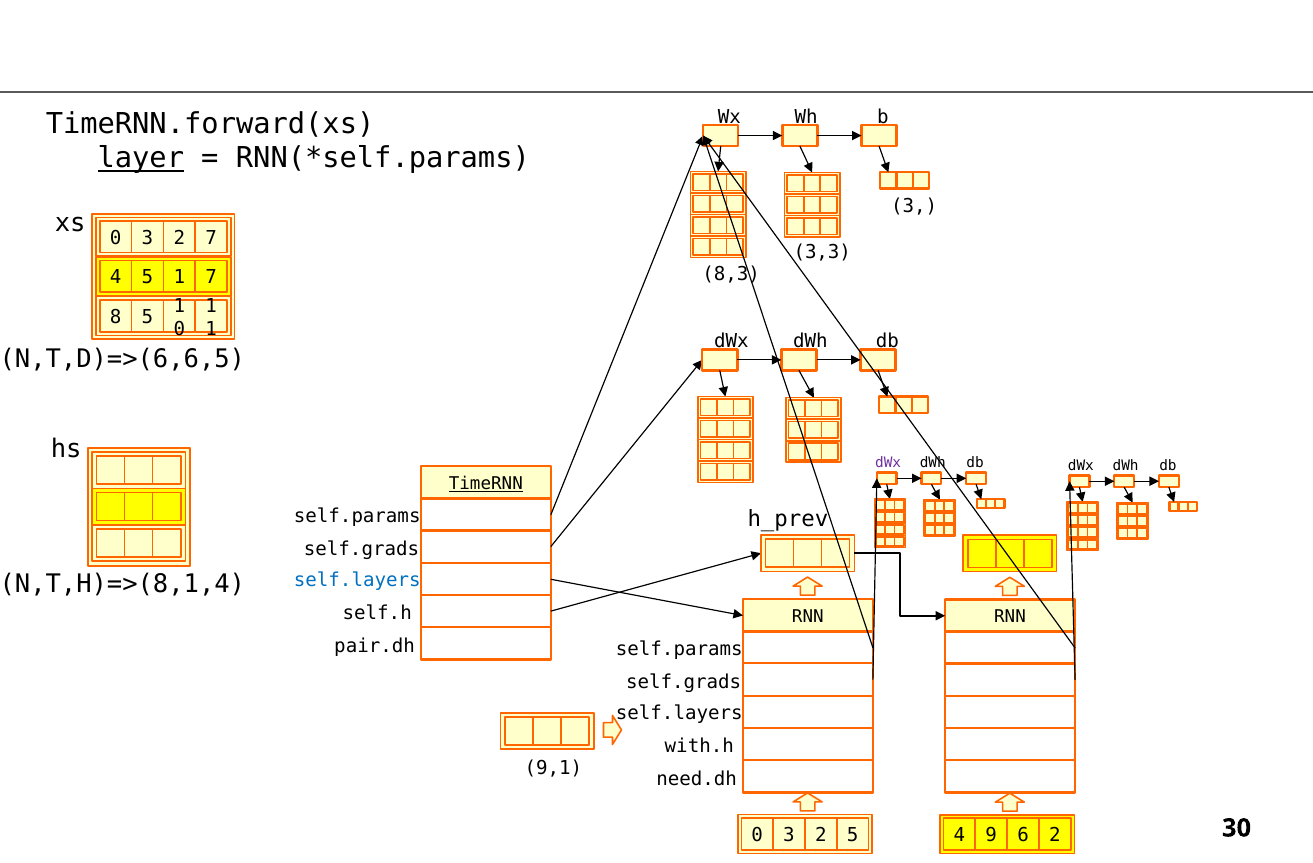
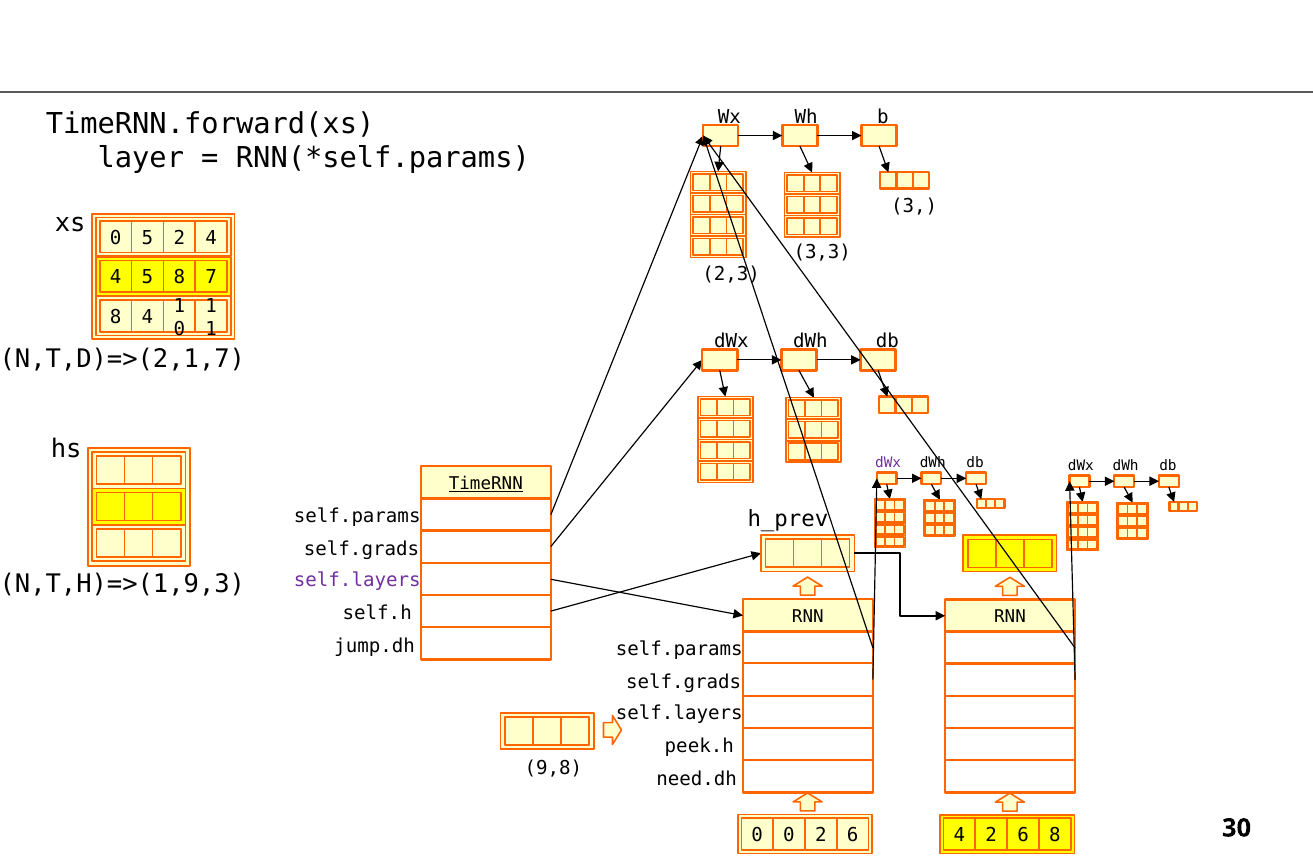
layer underline: present -> none
3 at (148, 238): 3 -> 5
2 7: 7 -> 4
8,3: 8,3 -> 2,3
4 5 1: 1 -> 8
8 5: 5 -> 4
N,T,D)=>(6,6,5: N,T,D)=>(6,6,5 -> N,T,D)=>(2,1,7
self.layers at (357, 579) colour: blue -> purple
N,T,H)=>(8,1,4: N,T,H)=>(8,1,4 -> N,T,H)=>(1,9,3
pair.dh: pair.dh -> jump.dh
with.h: with.h -> peek.h
9,1: 9,1 -> 9,8
3 at (789, 835): 3 -> 0
5 at (853, 835): 5 -> 6
4 9: 9 -> 2
6 2: 2 -> 8
